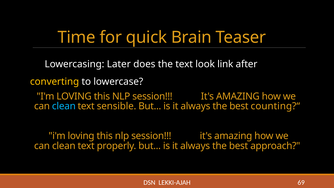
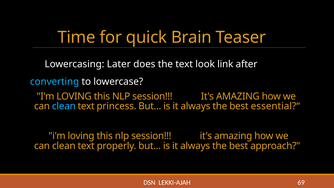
converting colour: yellow -> light blue
sensible: sensible -> princess
counting?“: counting?“ -> essential?“
